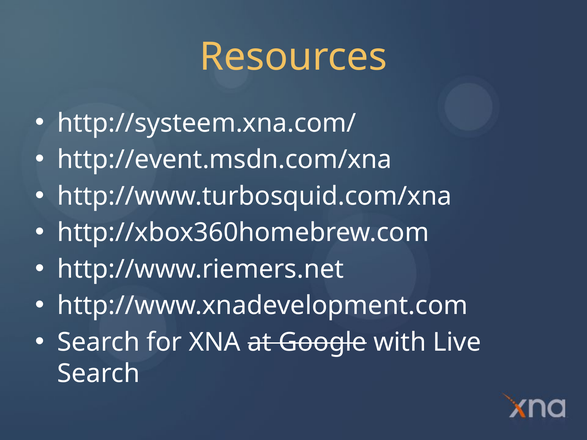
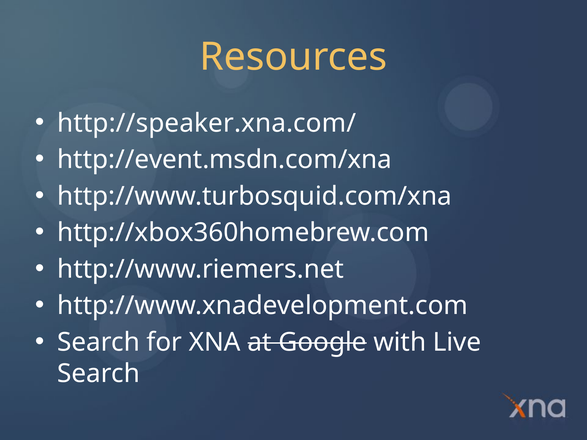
http://systeem.xna.com/: http://systeem.xna.com/ -> http://speaker.xna.com/
